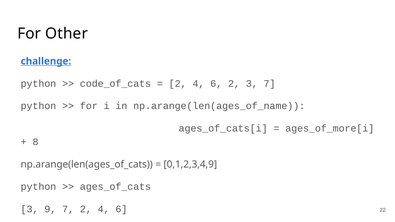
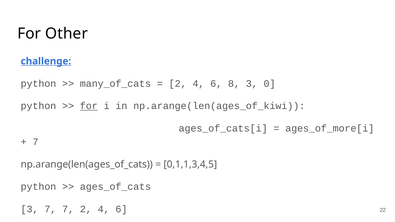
code_of_cats: code_of_cats -> many_of_cats
6 2: 2 -> 8
3 7: 7 -> 0
for at (89, 106) underline: none -> present
np.arange(len(ages_of_name: np.arange(len(ages_of_name -> np.arange(len(ages_of_kiwi
8 at (35, 142): 8 -> 7
0,1,2,3,4,9: 0,1,2,3,4,9 -> 0,1,1,3,4,5
3 9: 9 -> 7
